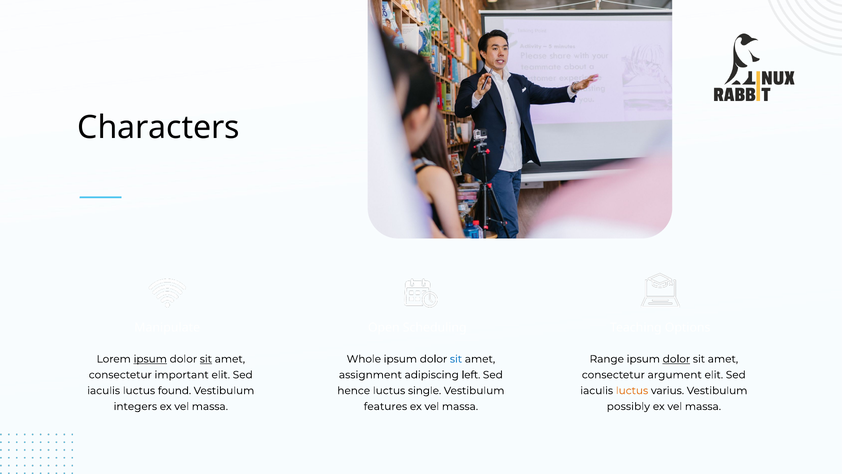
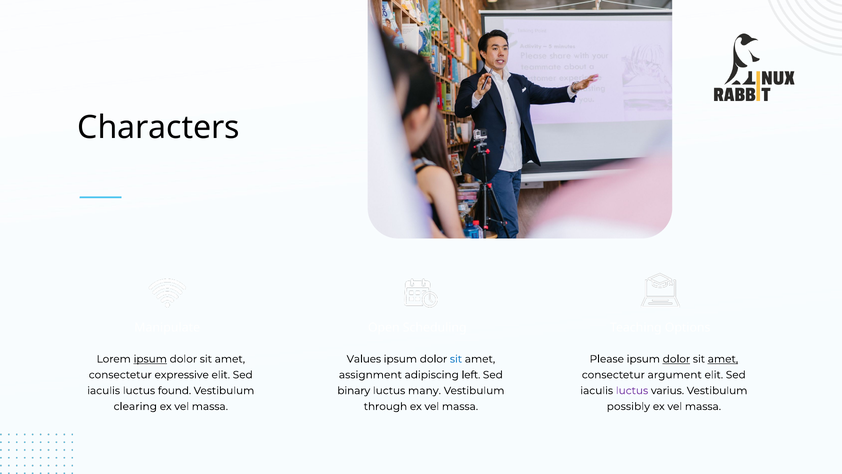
sit at (206, 359) underline: present -> none
Whole: Whole -> Values
Range: Range -> Please
amet at (723, 359) underline: none -> present
important: important -> expressive
hence: hence -> binary
single: single -> many
luctus at (632, 390) colour: orange -> purple
integers: integers -> clearing
features: features -> through
